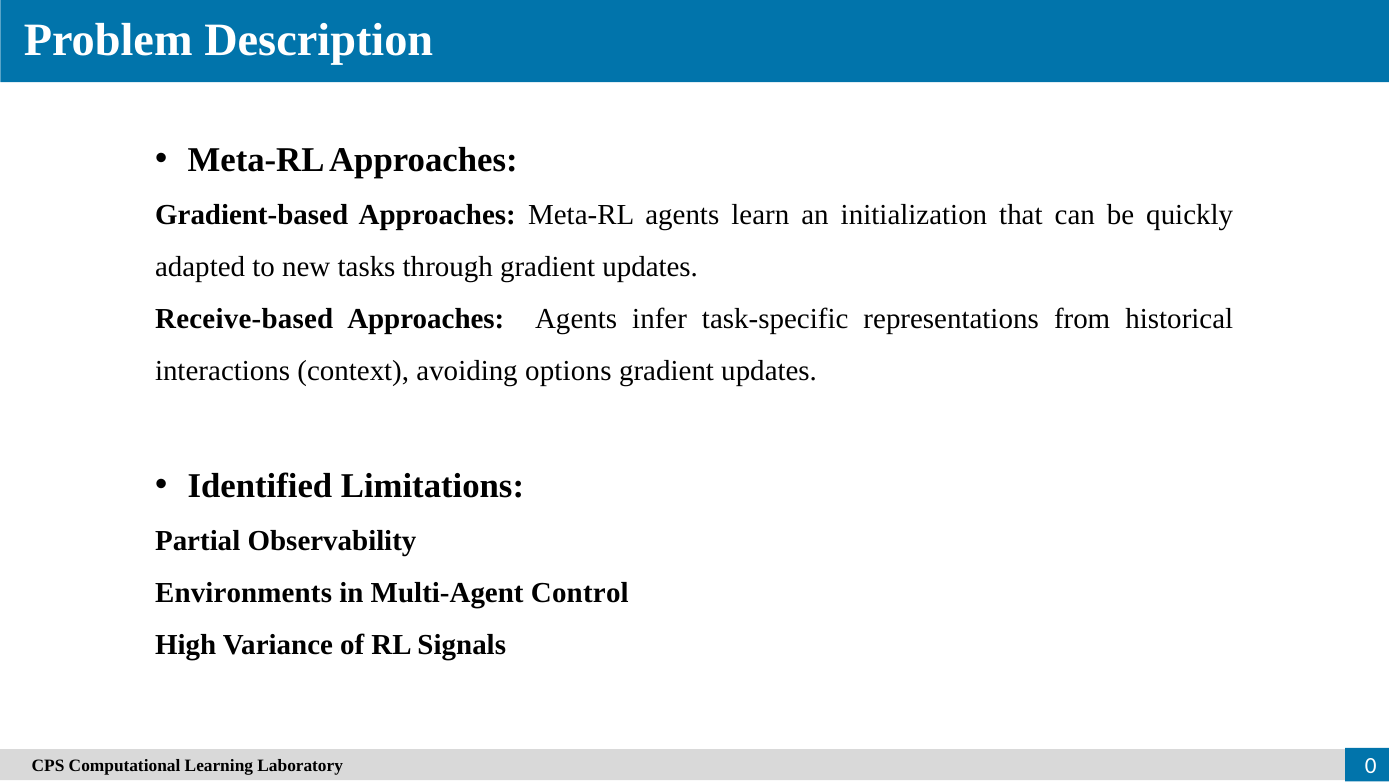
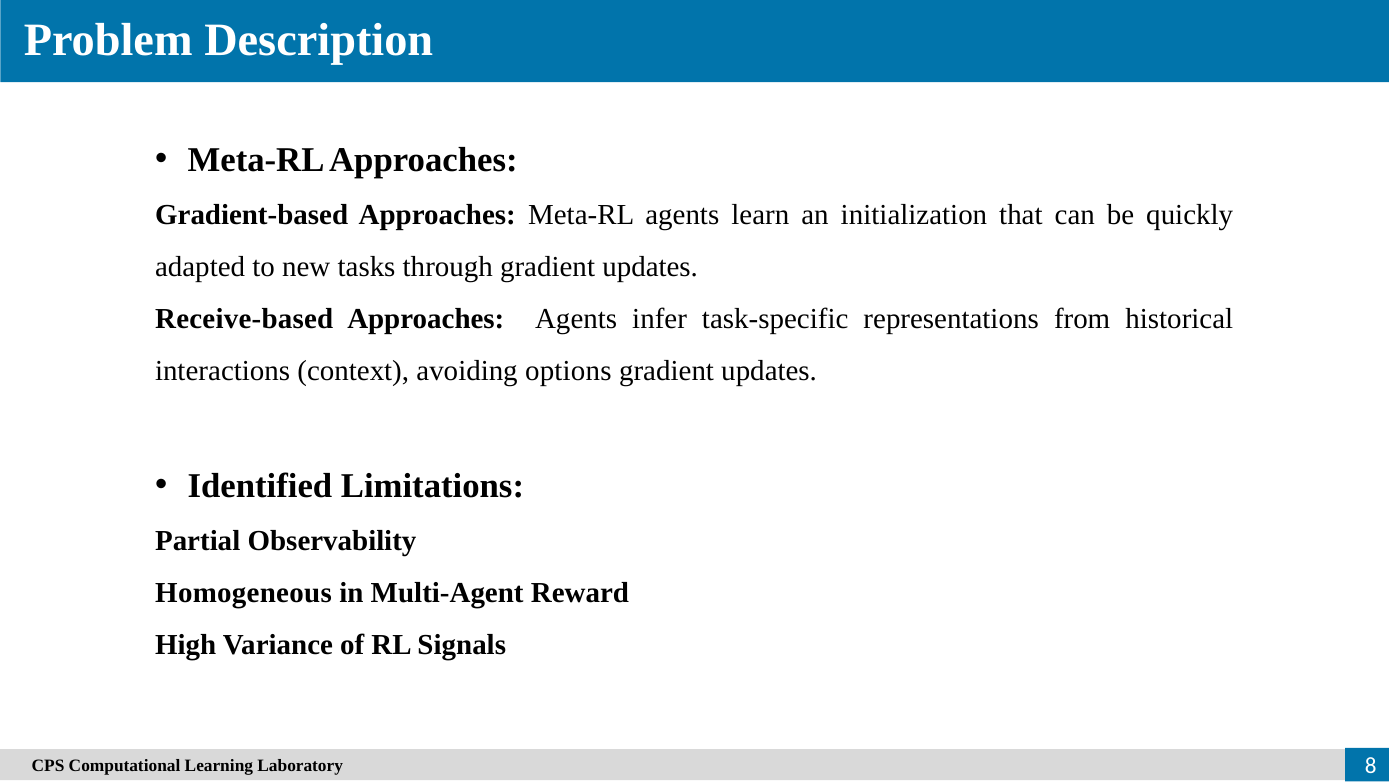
Environments: Environments -> Homogeneous
Control: Control -> Reward
0: 0 -> 8
